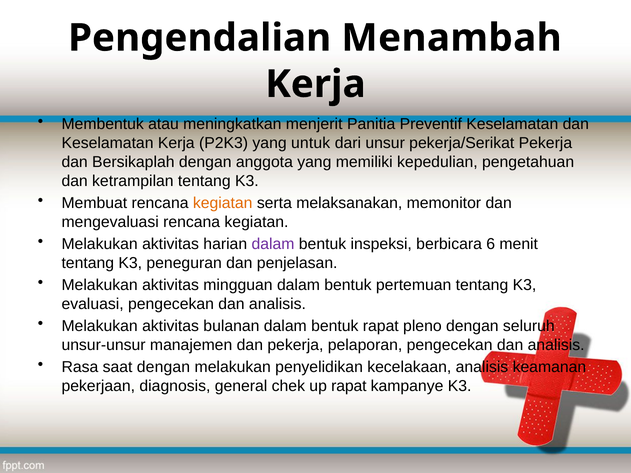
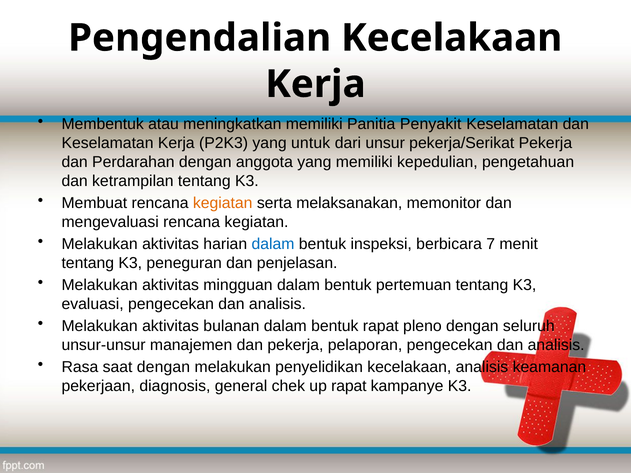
Pengendalian Menambah: Menambah -> Kecelakaan
meningkatkan menjerit: menjerit -> memiliki
Preventif: Preventif -> Penyakit
Bersikaplah: Bersikaplah -> Perdarahan
dalam at (273, 244) colour: purple -> blue
6: 6 -> 7
